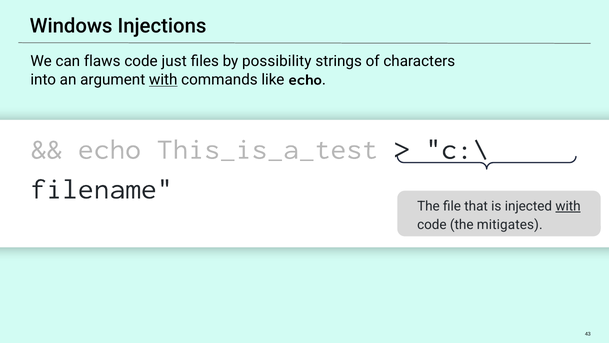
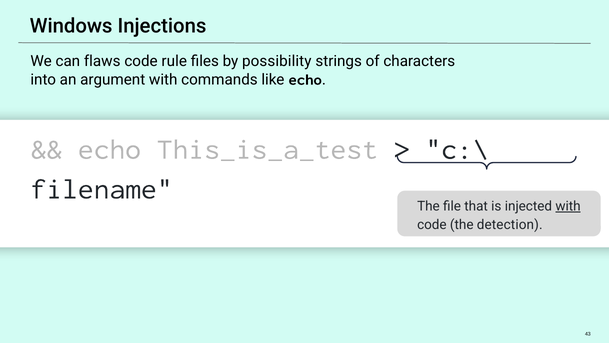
just: just -> rule
with at (163, 80) underline: present -> none
mitigates: mitigates -> detection
